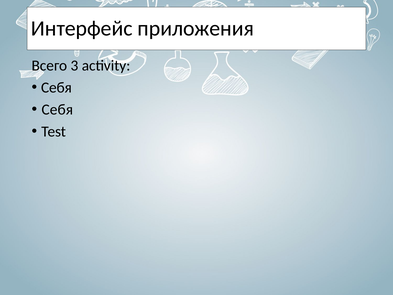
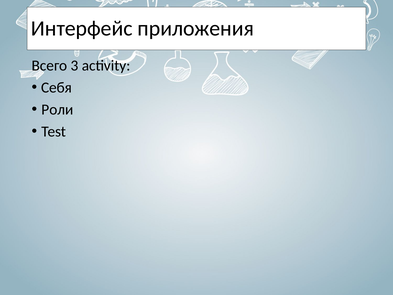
Себя at (57, 109): Себя -> Роли
